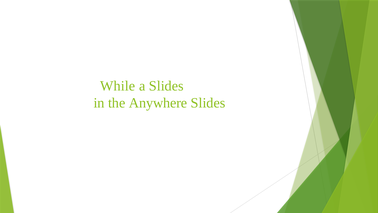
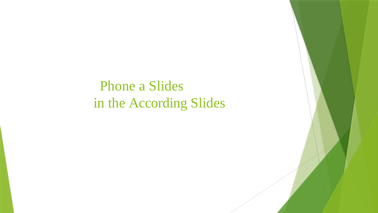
While: While -> Phone
Anywhere: Anywhere -> According
